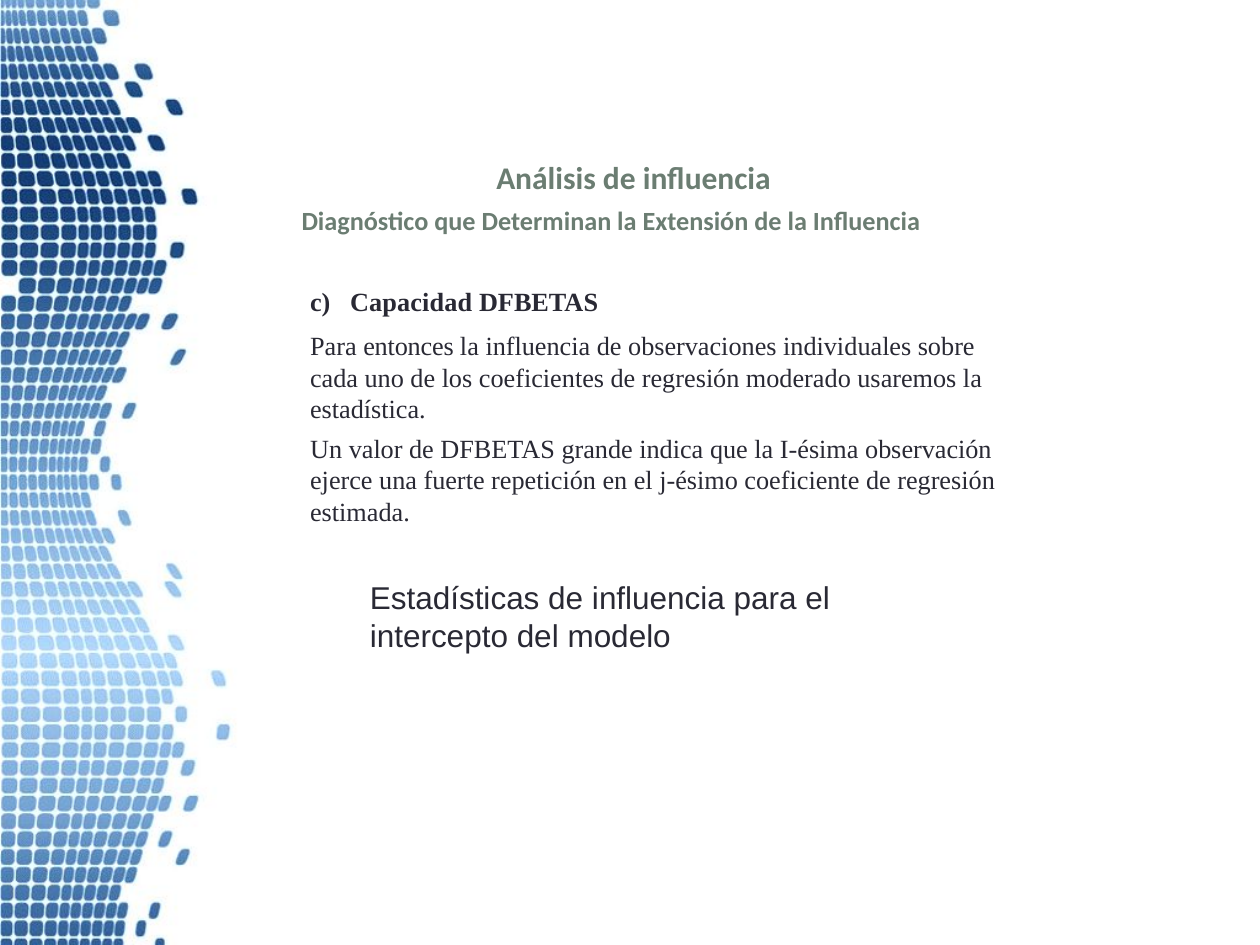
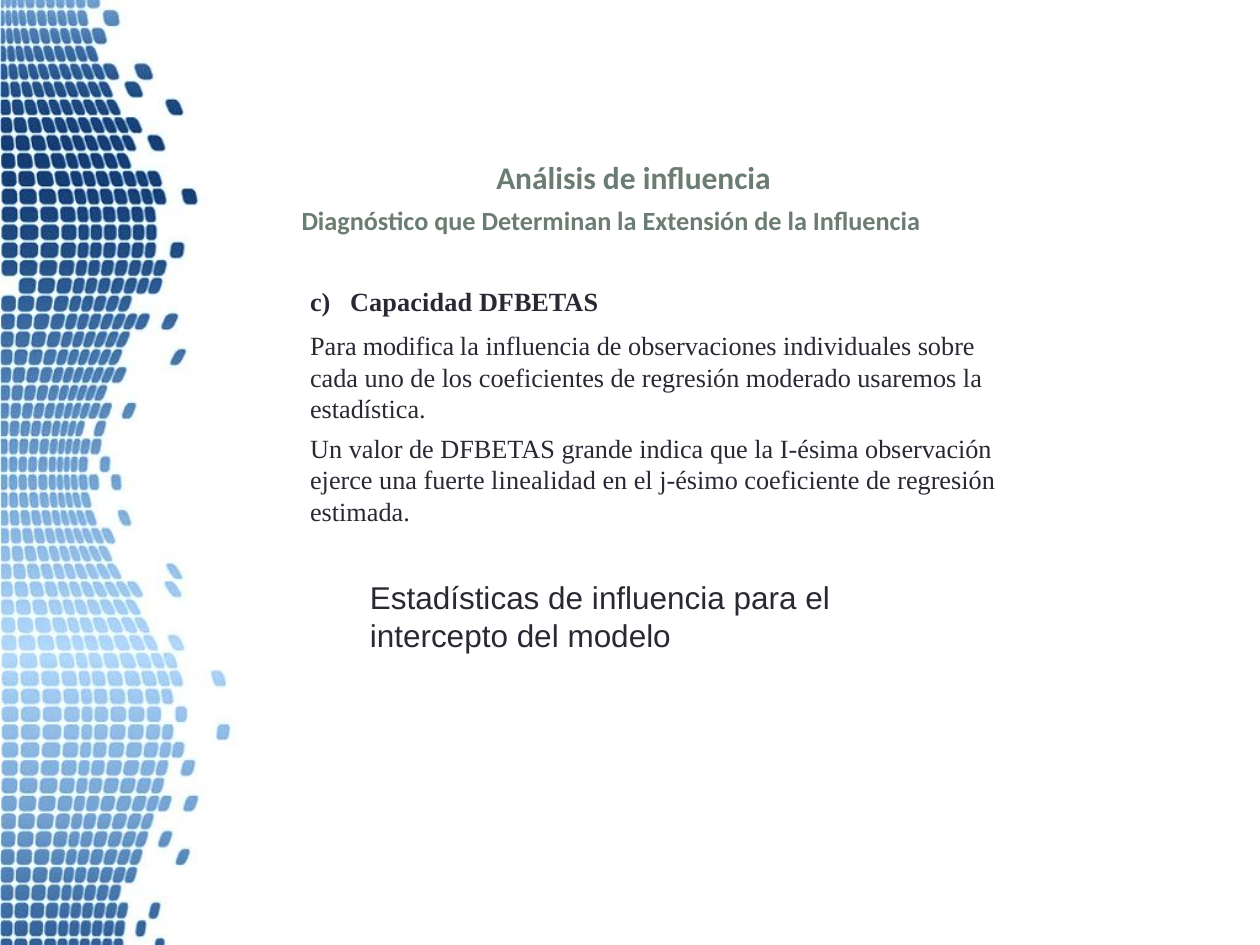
entonces: entonces -> modifica
repetición: repetición -> linealidad
